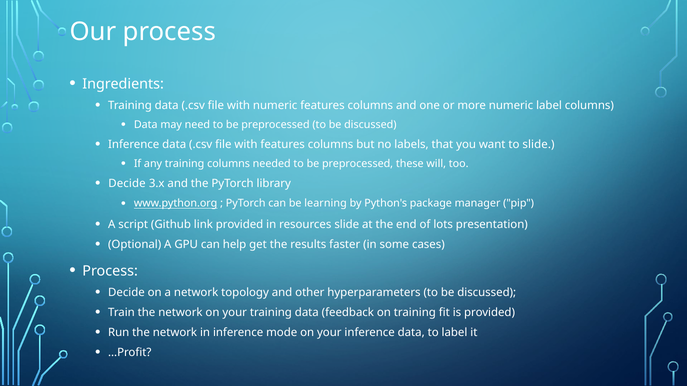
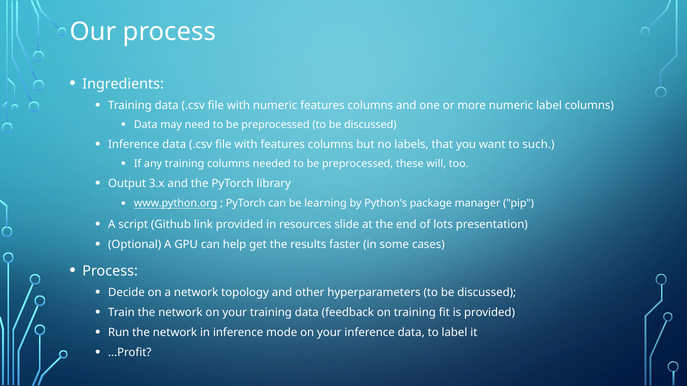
to slide: slide -> such
Decide at (127, 184): Decide -> Output
